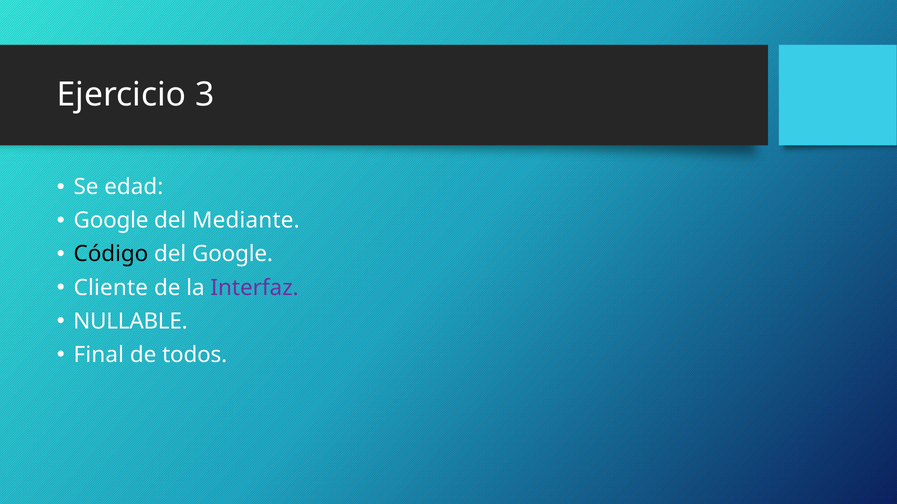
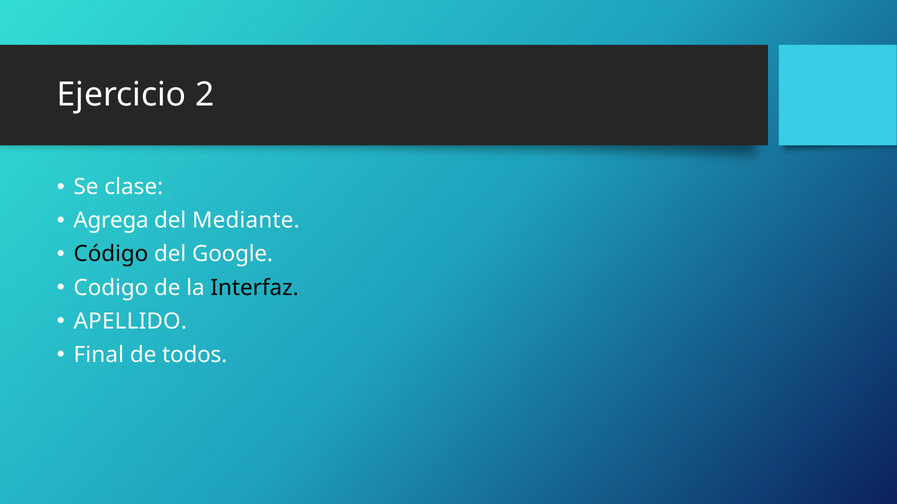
3: 3 -> 2
edad: edad -> clase
Google at (111, 221): Google -> Agrega
Cliente: Cliente -> Codigo
Interfaz colour: purple -> black
NULLABLE: NULLABLE -> APELLIDO
